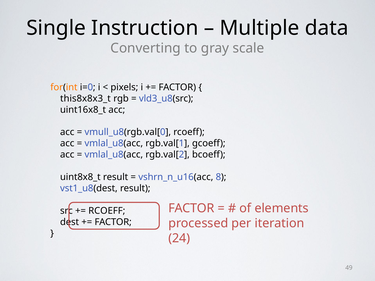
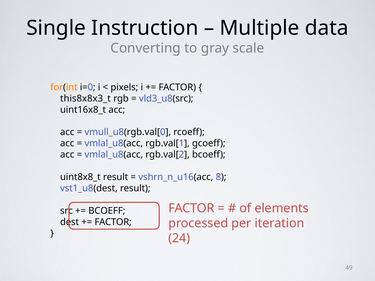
RCOEFF at (107, 211): RCOEFF -> BCOEFF
